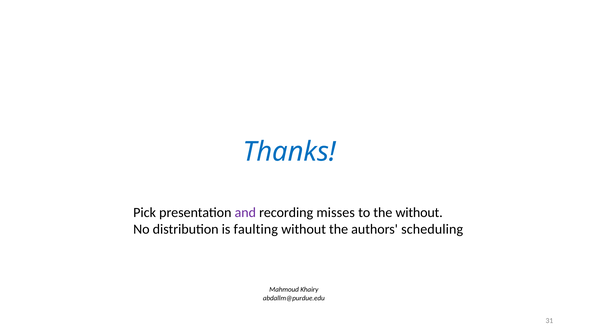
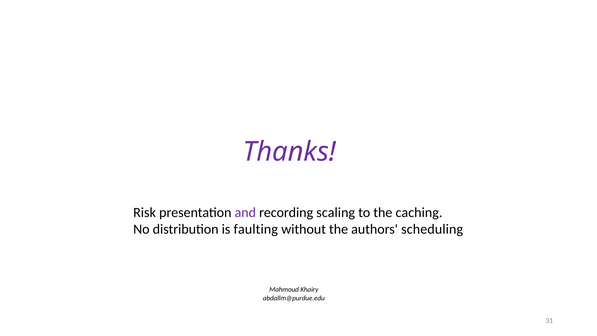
Thanks colour: blue -> purple
Pick: Pick -> Risk
misses: misses -> scaling
the without: without -> caching
